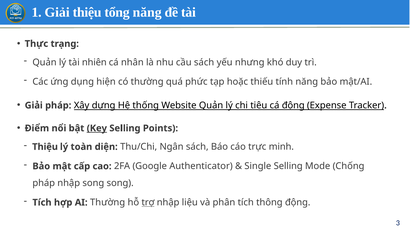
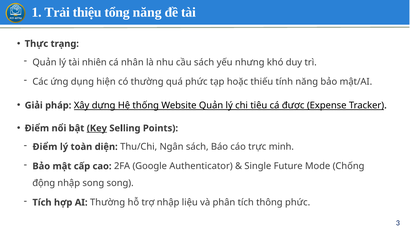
1 Giải: Giải -> Trải
cá động: động -> được
Thiệu at (45, 147): Thiệu -> Điểm
Single Selling: Selling -> Future
pháp at (44, 184): pháp -> động
trợ underline: present -> none
thông động: động -> phức
